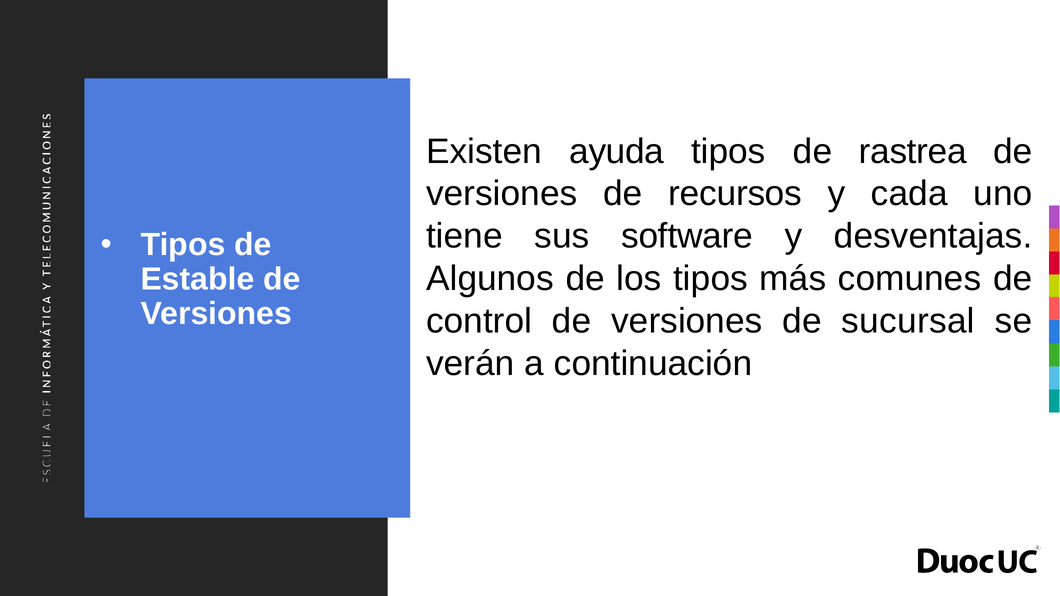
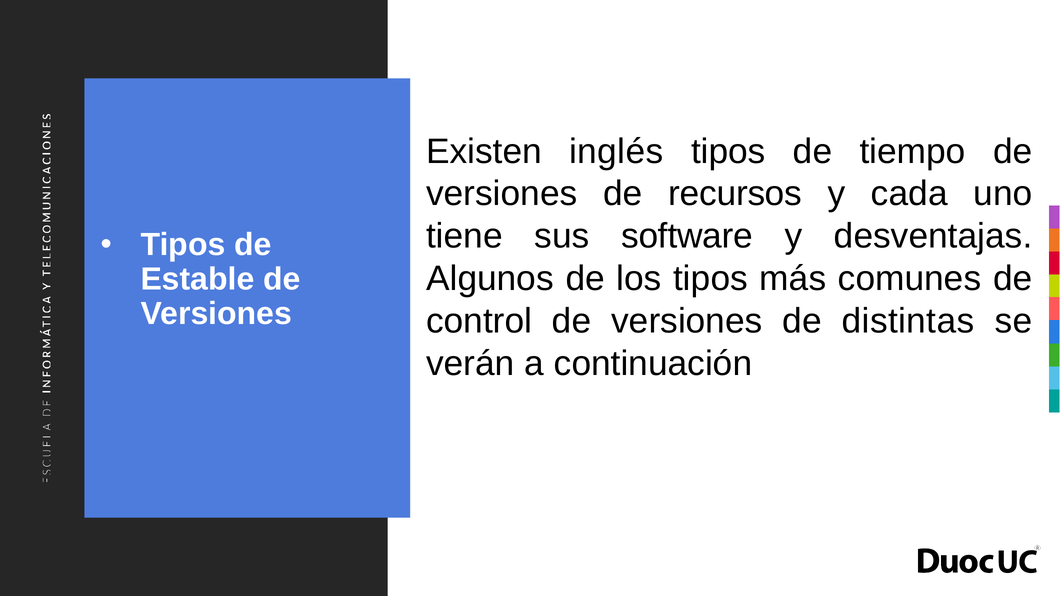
ayuda: ayuda -> inglés
rastrea: rastrea -> tiempo
sucursal: sucursal -> distintas
